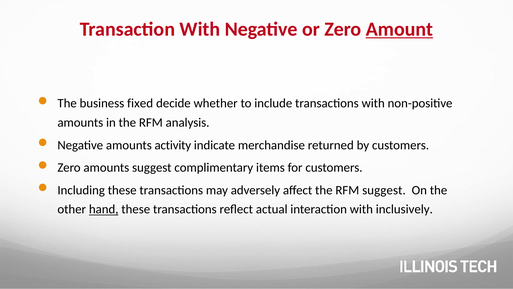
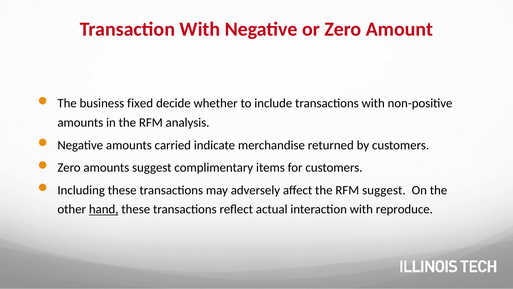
Amount underline: present -> none
activity: activity -> carried
inclusively: inclusively -> reproduce
